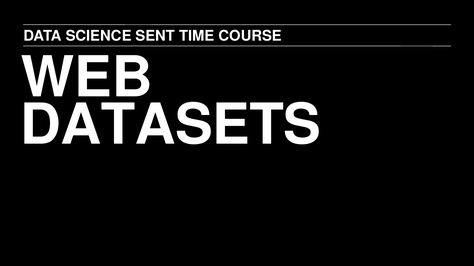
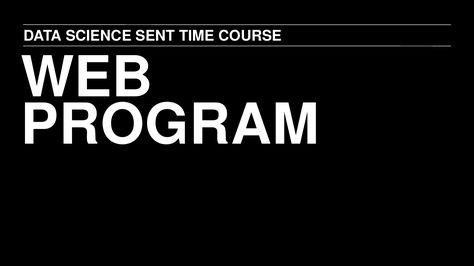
DATASETS: DATASETS -> PROGRAM
